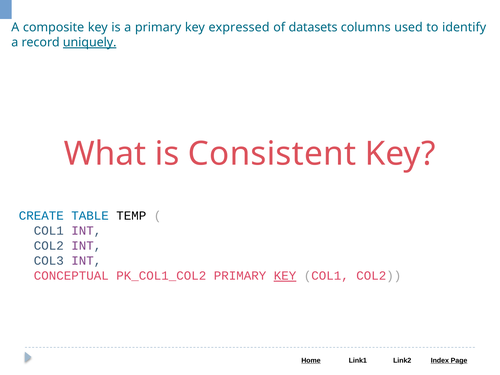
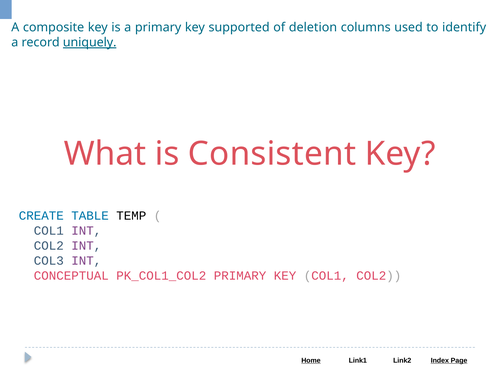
expressed: expressed -> supported
datasets: datasets -> deletion
KEY at (285, 276) underline: present -> none
